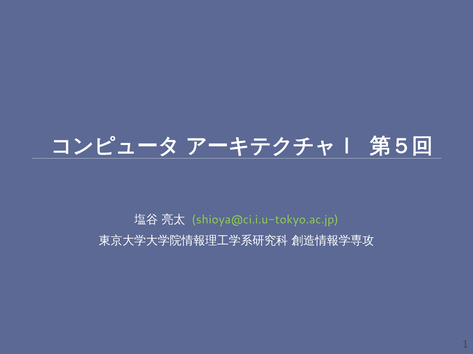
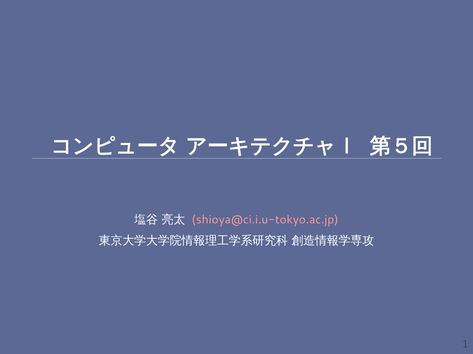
shioya@ci.i.u-tokyo.ac.jp colour: light green -> pink
